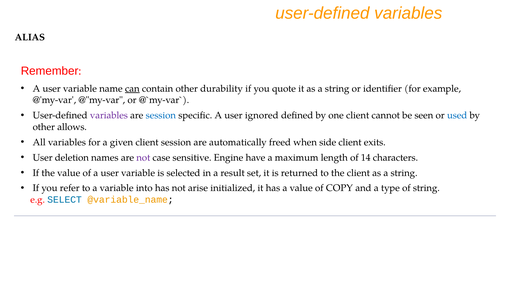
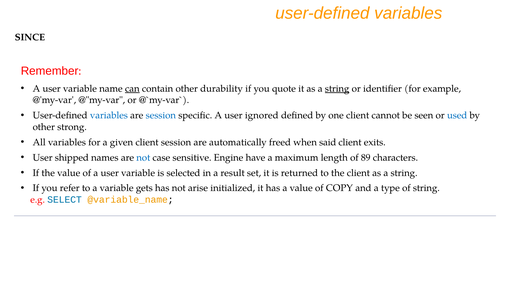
ALIAS: ALIAS -> SINCE
string at (337, 89) underline: none -> present
variables at (109, 115) colour: purple -> blue
allows: allows -> strong
side: side -> said
deletion: deletion -> shipped
not at (143, 157) colour: purple -> blue
14: 14 -> 89
into: into -> gets
